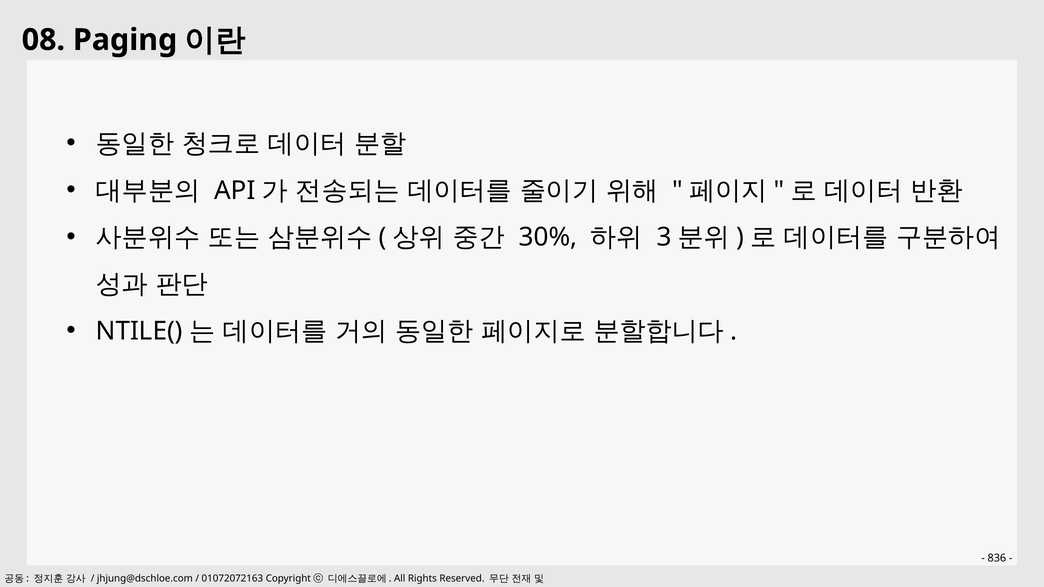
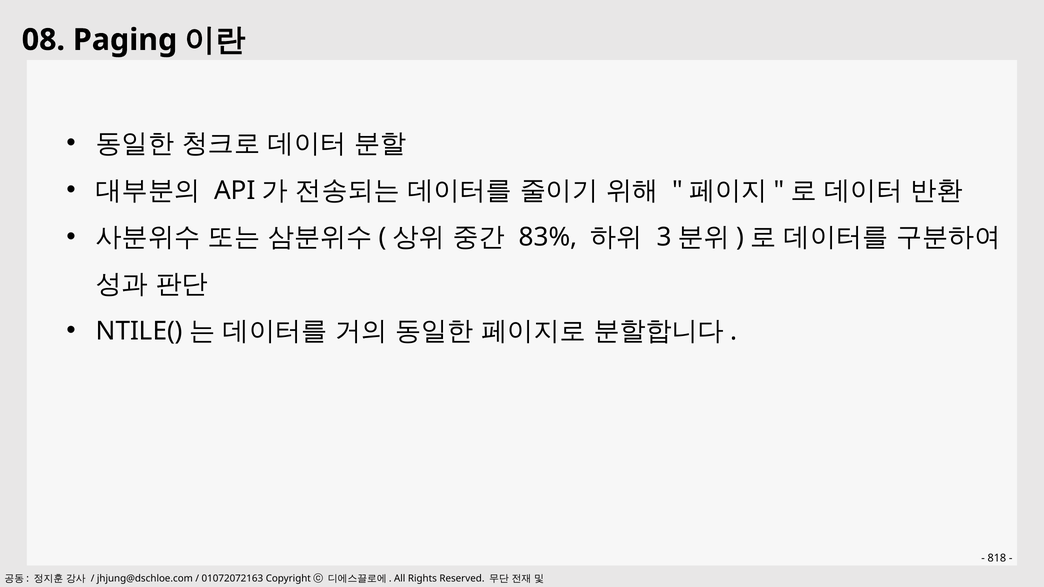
30%: 30% -> 83%
836: 836 -> 818
